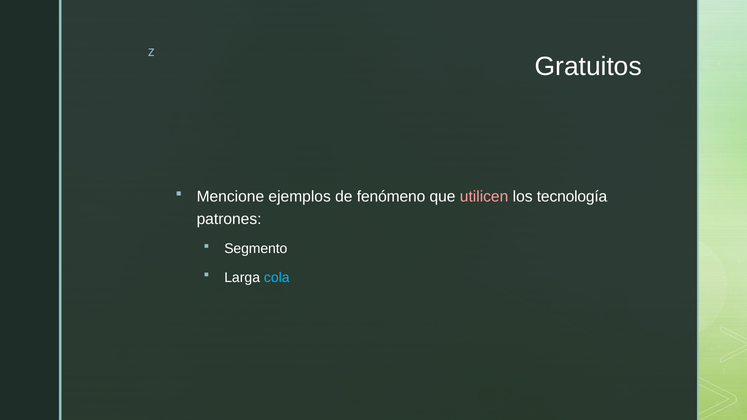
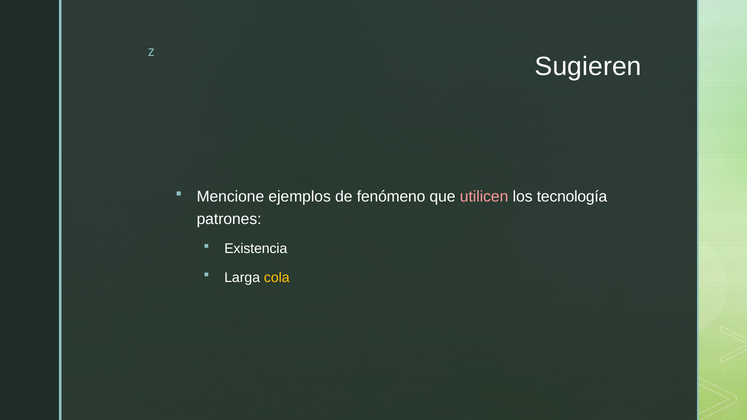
Gratuitos: Gratuitos -> Sugieren
Segmento: Segmento -> Existencia
cola colour: light blue -> yellow
